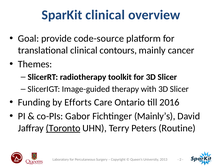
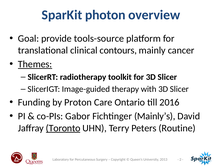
SparKit clinical: clinical -> photon
code-source: code-source -> tools-source
Themes underline: none -> present
Efforts: Efforts -> Proton
